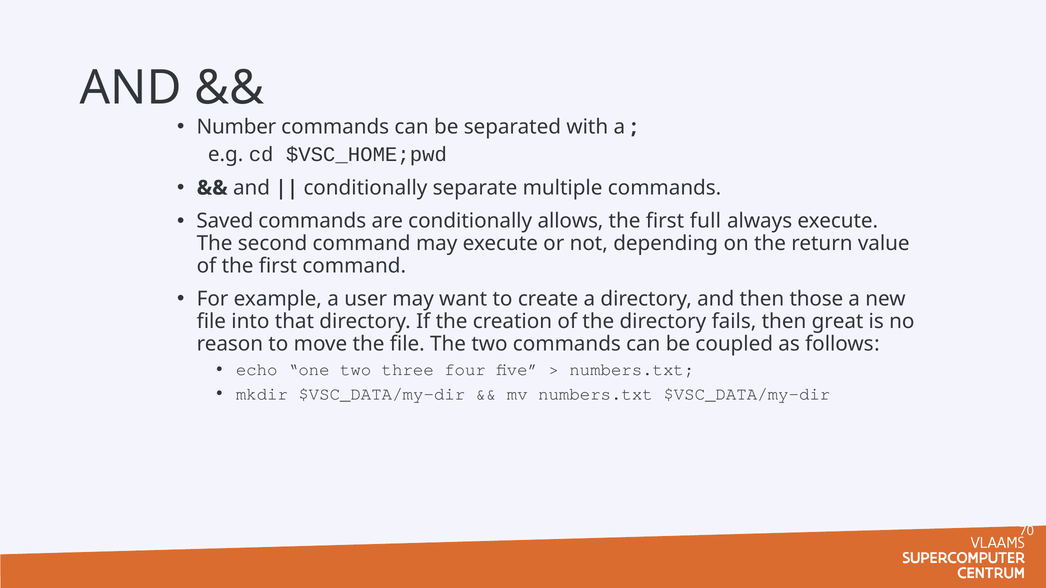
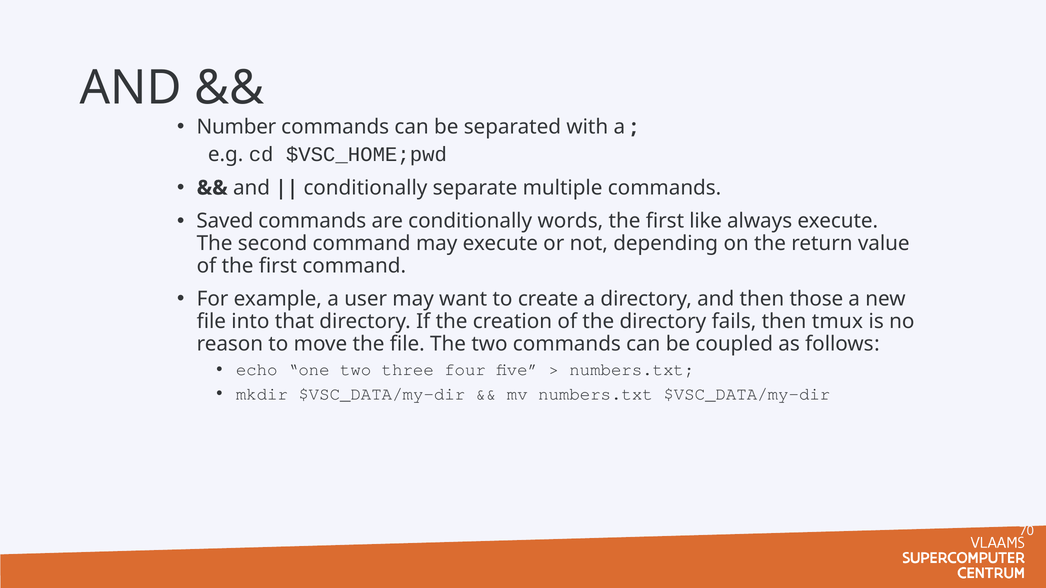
allows: allows -> words
full: full -> like
great: great -> tmux
